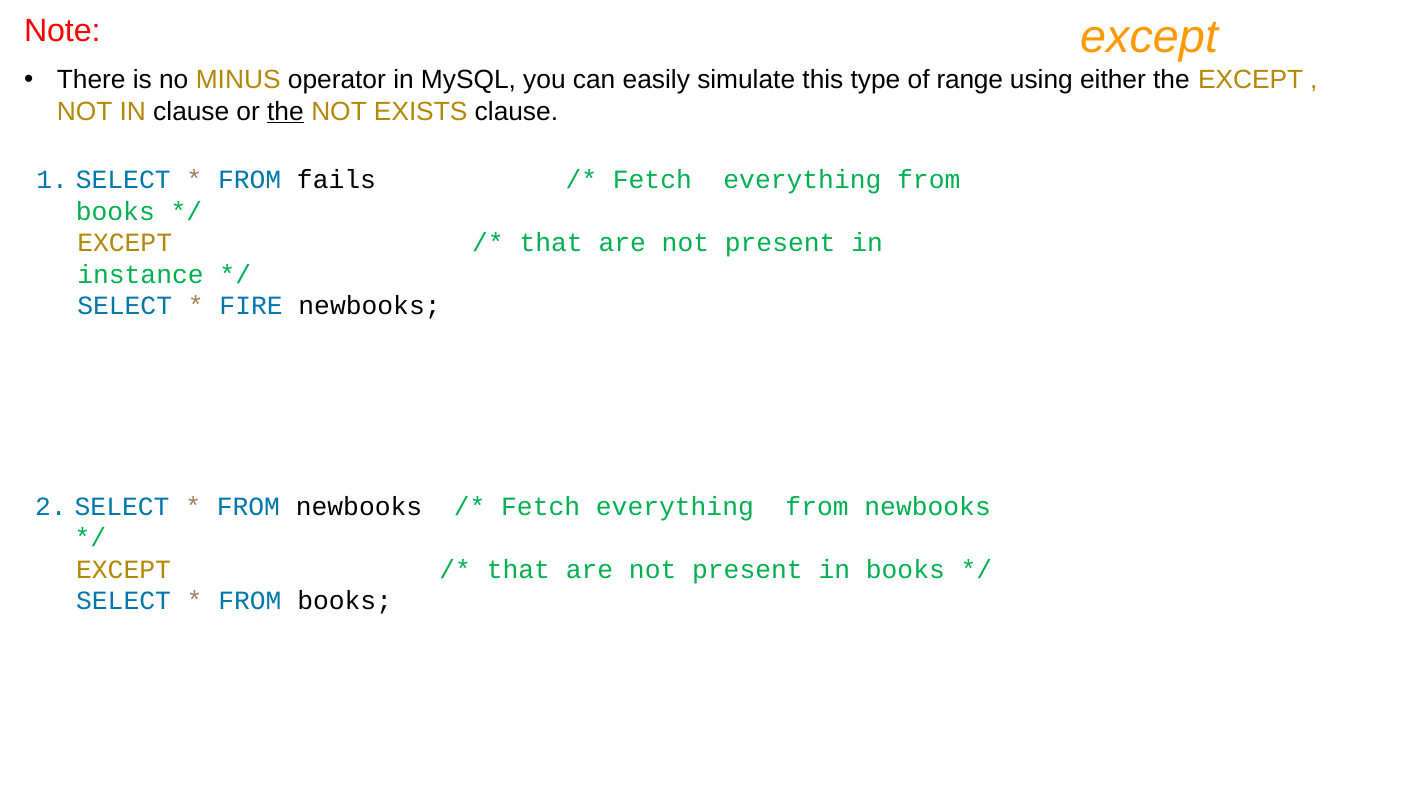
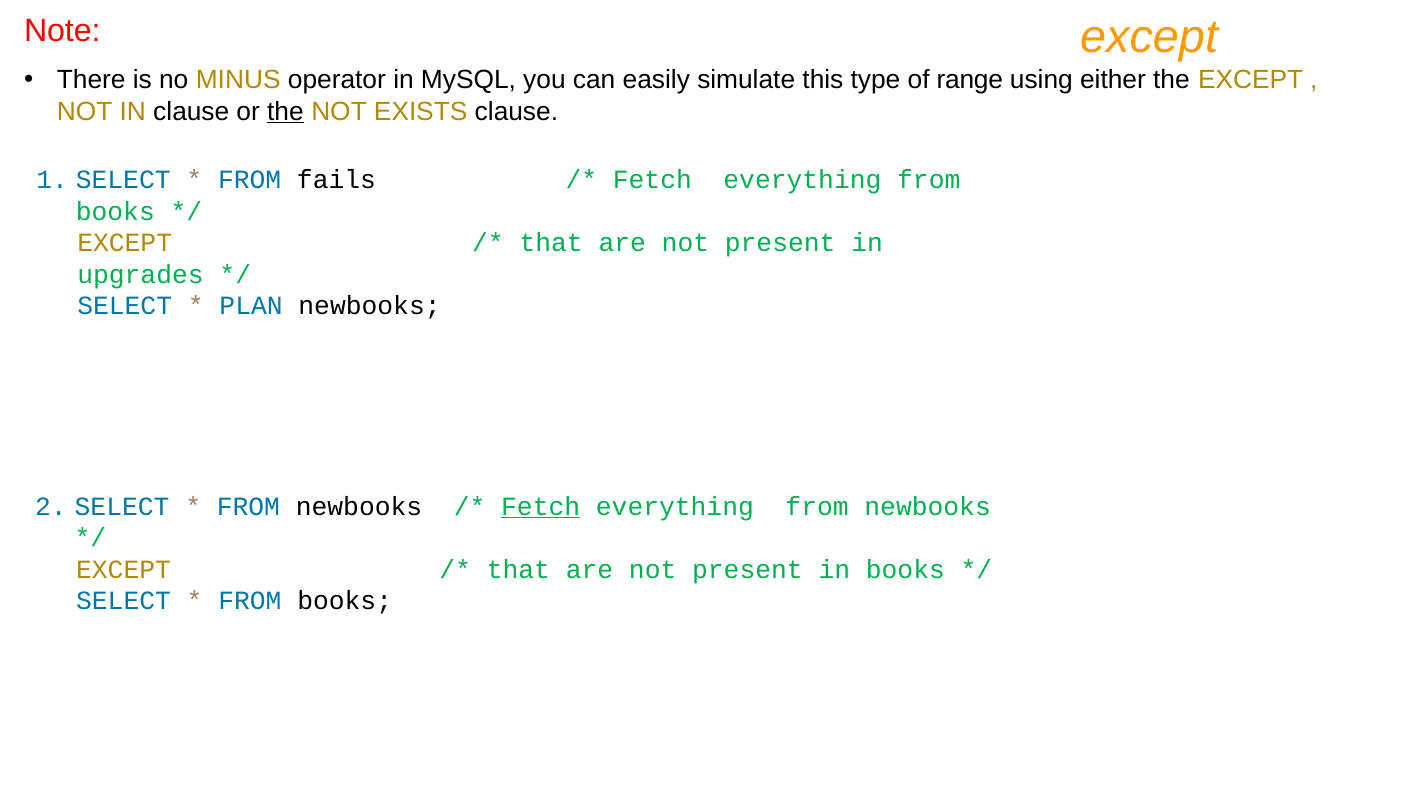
instance: instance -> upgrades
FIRE: FIRE -> PLAN
Fetch at (541, 506) underline: none -> present
